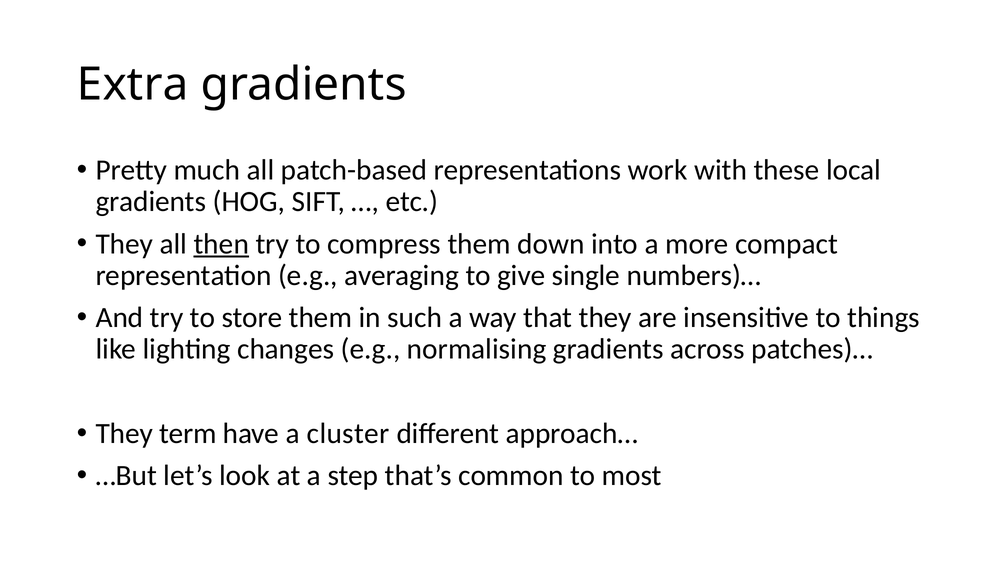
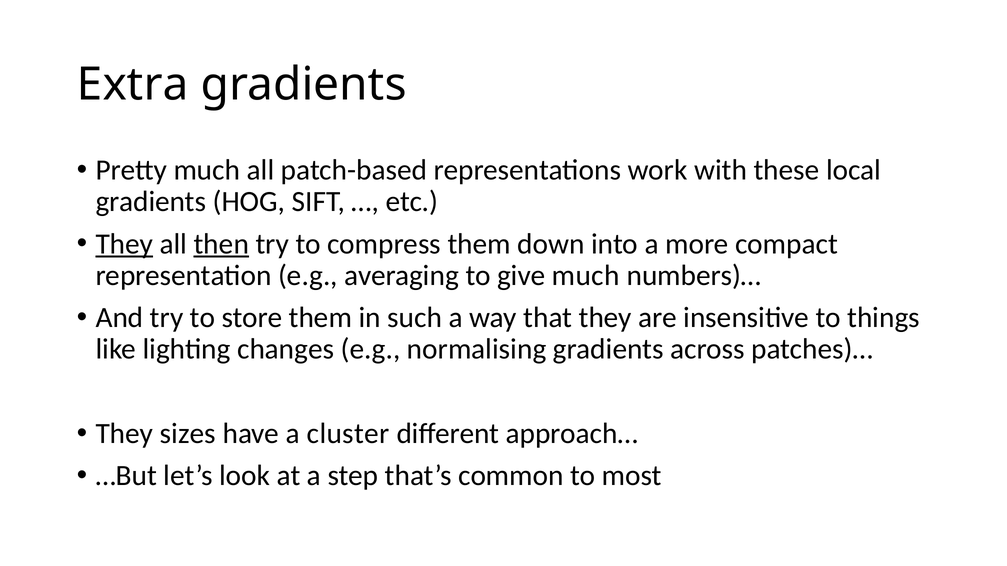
They at (124, 244) underline: none -> present
give single: single -> much
term: term -> sizes
